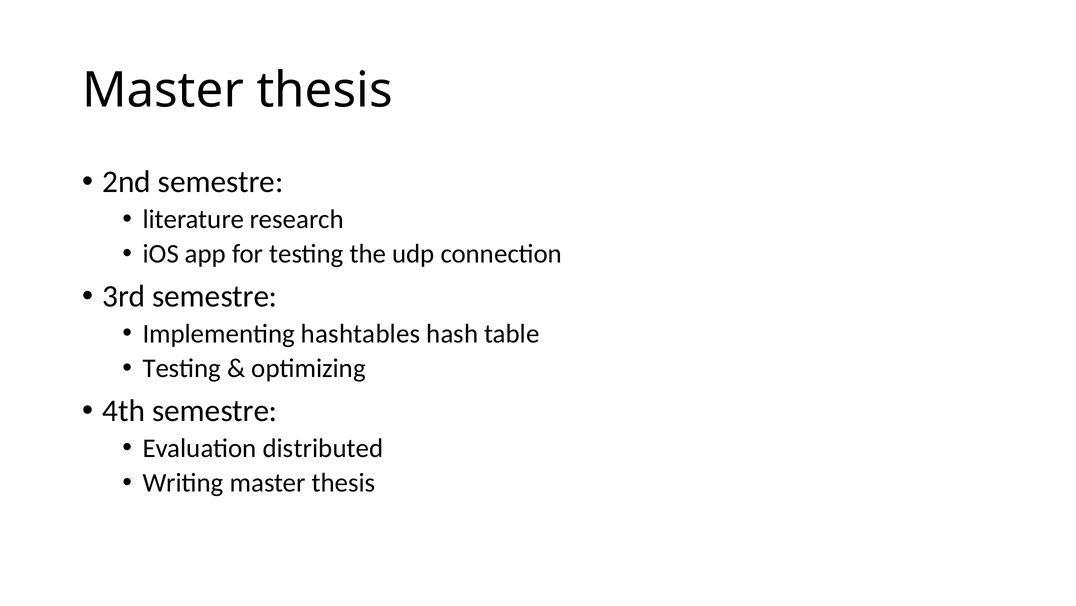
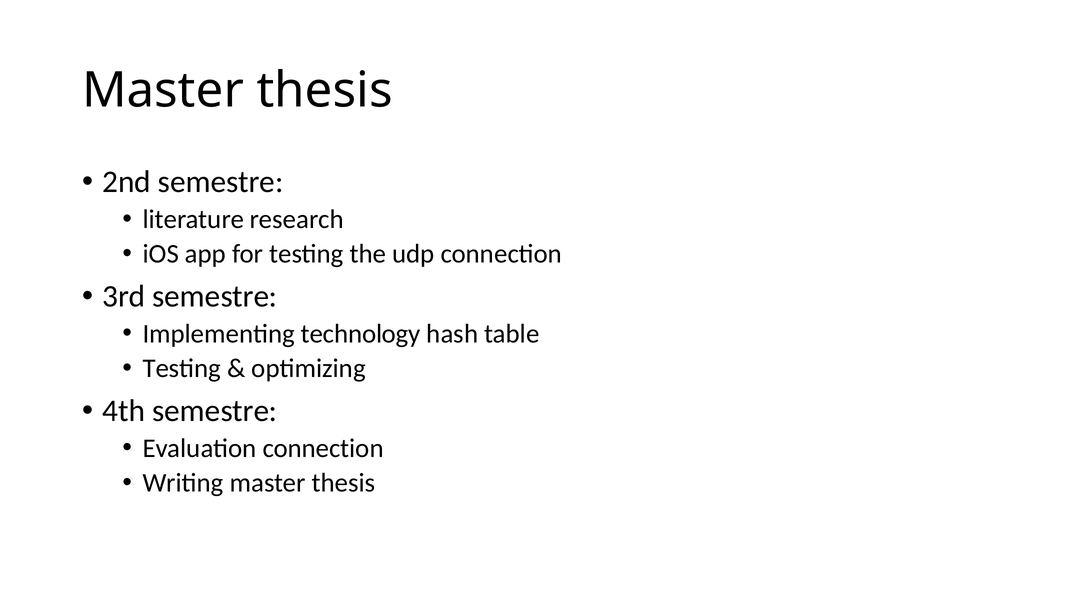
hashtables: hashtables -> technology
Evaluation distributed: distributed -> connection
